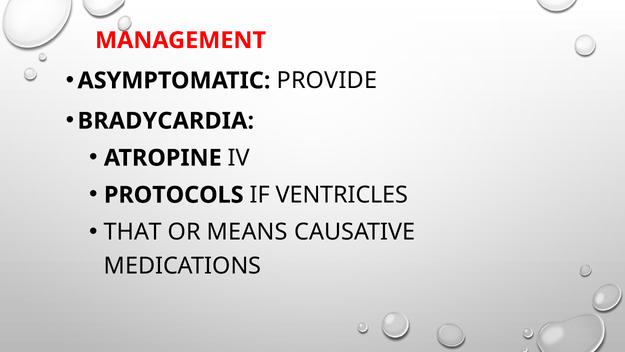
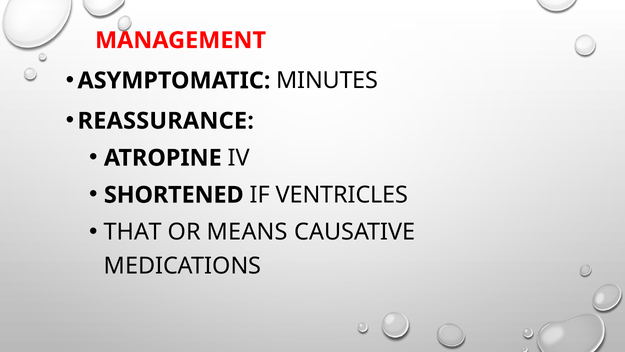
PROVIDE: PROVIDE -> MINUTES
BRADYCARDIA: BRADYCARDIA -> REASSURANCE
PROTOCOLS: PROTOCOLS -> SHORTENED
